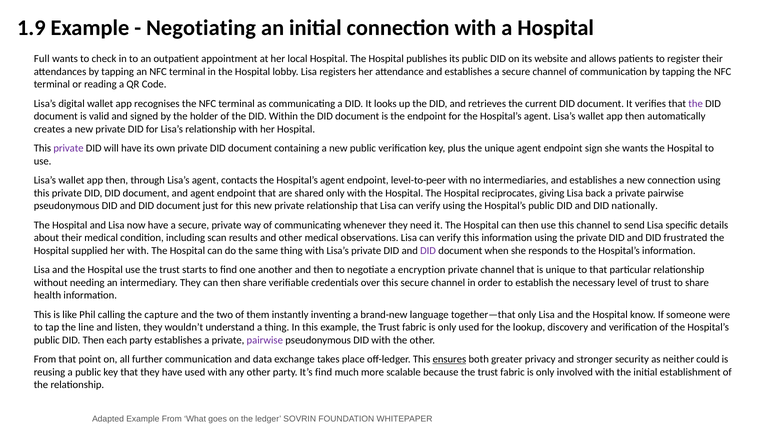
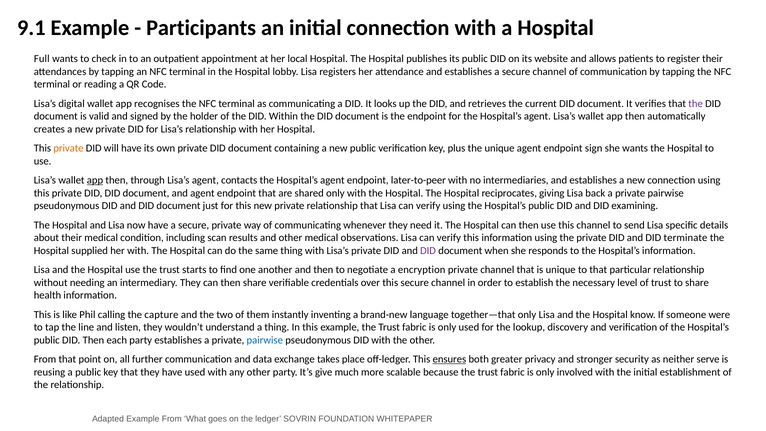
1.9: 1.9 -> 9.1
Negotiating: Negotiating -> Participants
private at (68, 148) colour: purple -> orange
app at (95, 180) underline: none -> present
level-to-peer: level-to-peer -> later-to-peer
nationally: nationally -> examining
frustrated: frustrated -> terminate
pairwise at (265, 340) colour: purple -> blue
could: could -> serve
It’s find: find -> give
